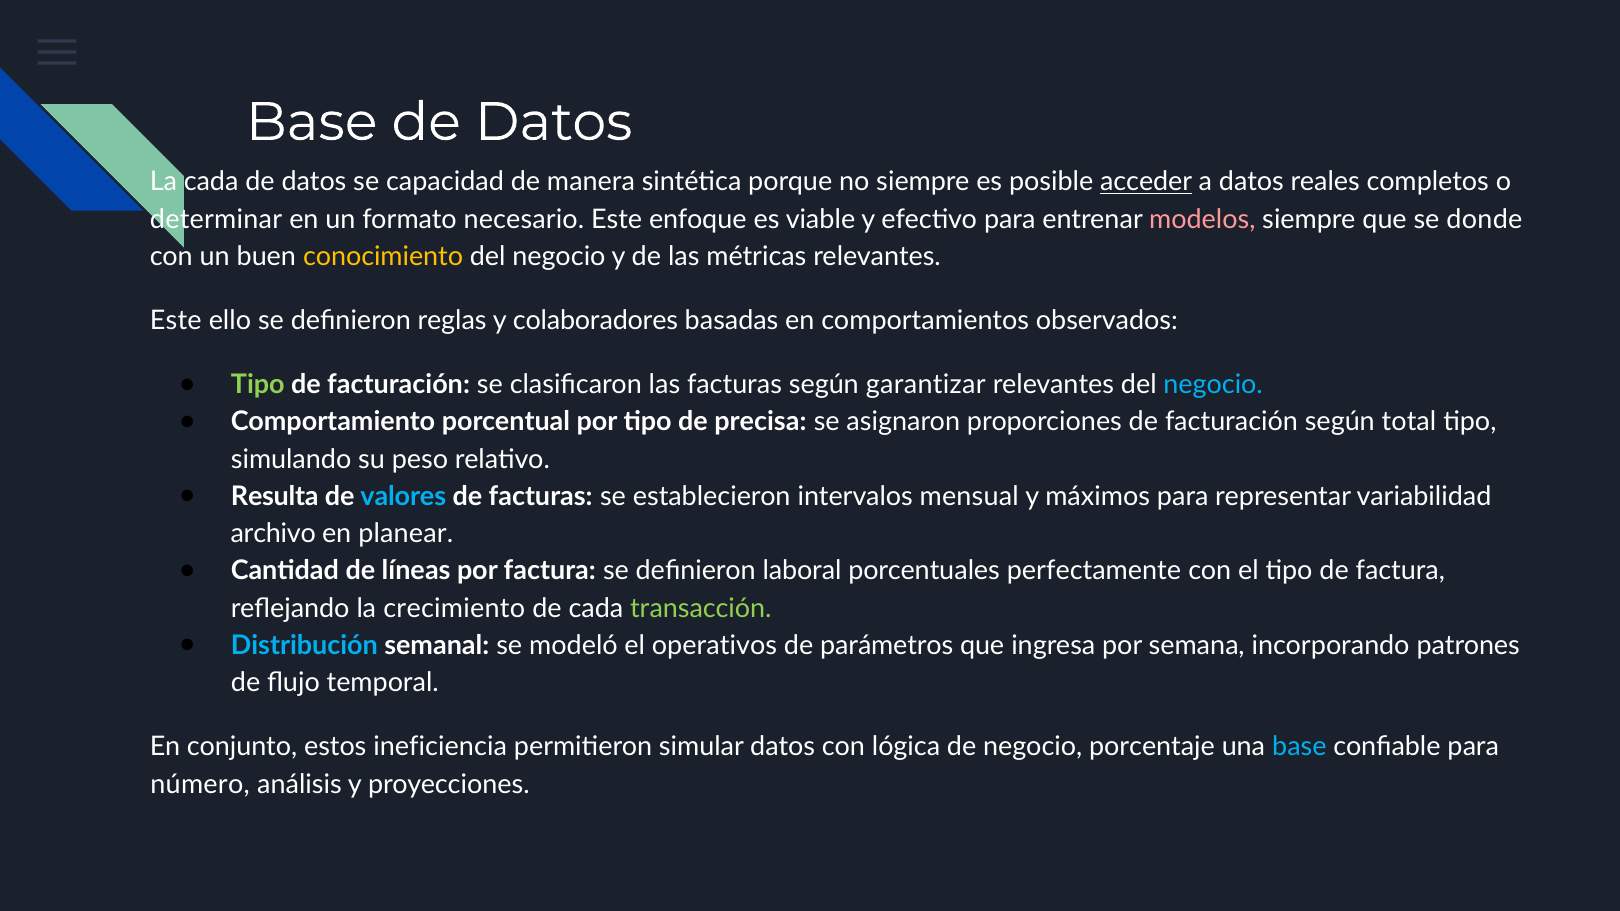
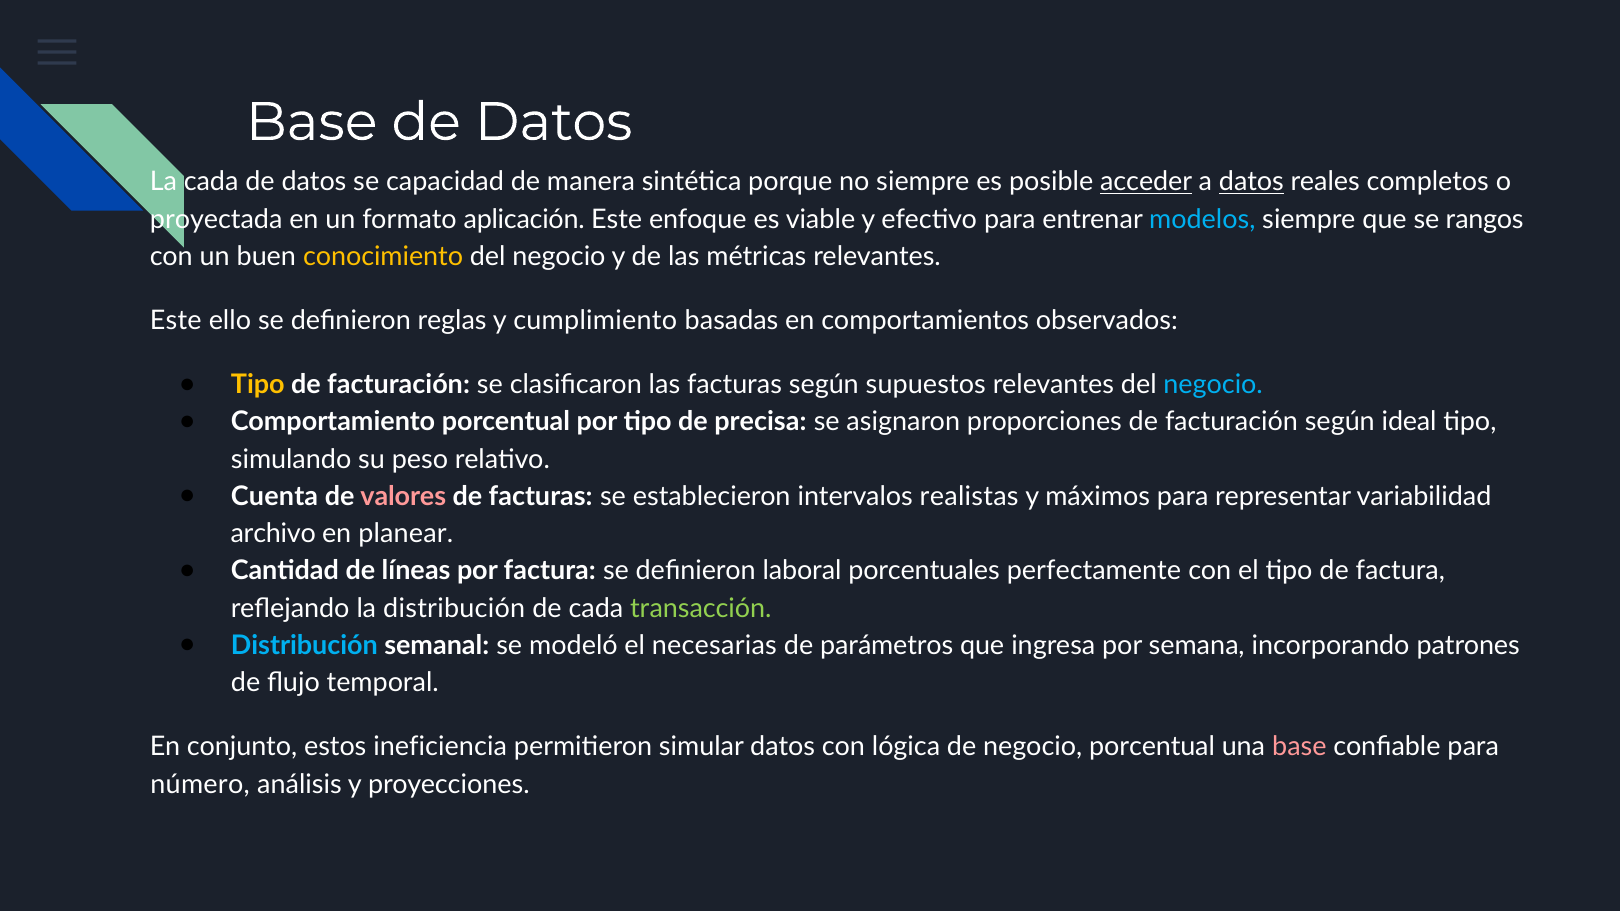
datos at (1251, 182) underline: none -> present
determinar: determinar -> proyectada
necesario: necesario -> aplicación
modelos colour: pink -> light blue
donde: donde -> rangos
colaboradores: colaboradores -> cumplimiento
Tipo at (258, 385) colour: light green -> yellow
garantizar: garantizar -> supuestos
total: total -> ideal
Resulta: Resulta -> Cuenta
valores colour: light blue -> pink
mensual: mensual -> realistas
la crecimiento: crecimiento -> distribución
operativos: operativos -> necesarias
negocio porcentaje: porcentaje -> porcentual
base at (1299, 747) colour: light blue -> pink
